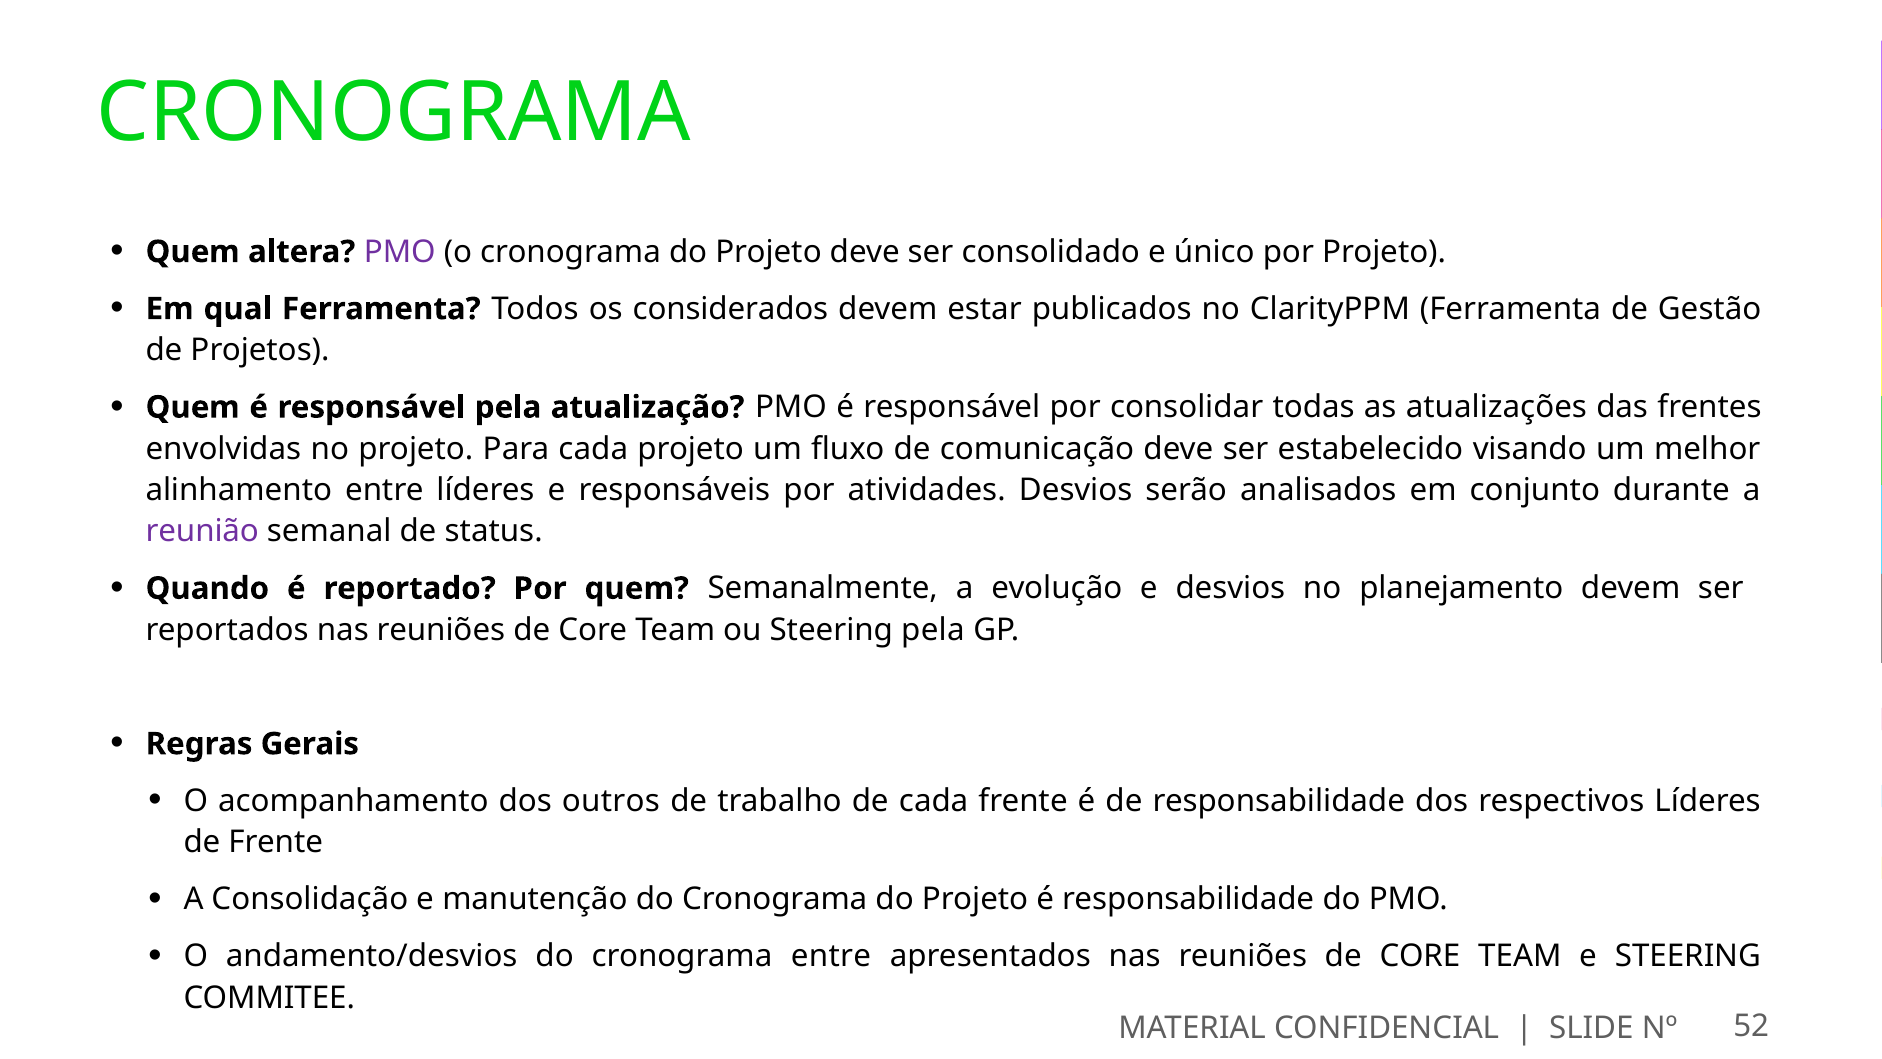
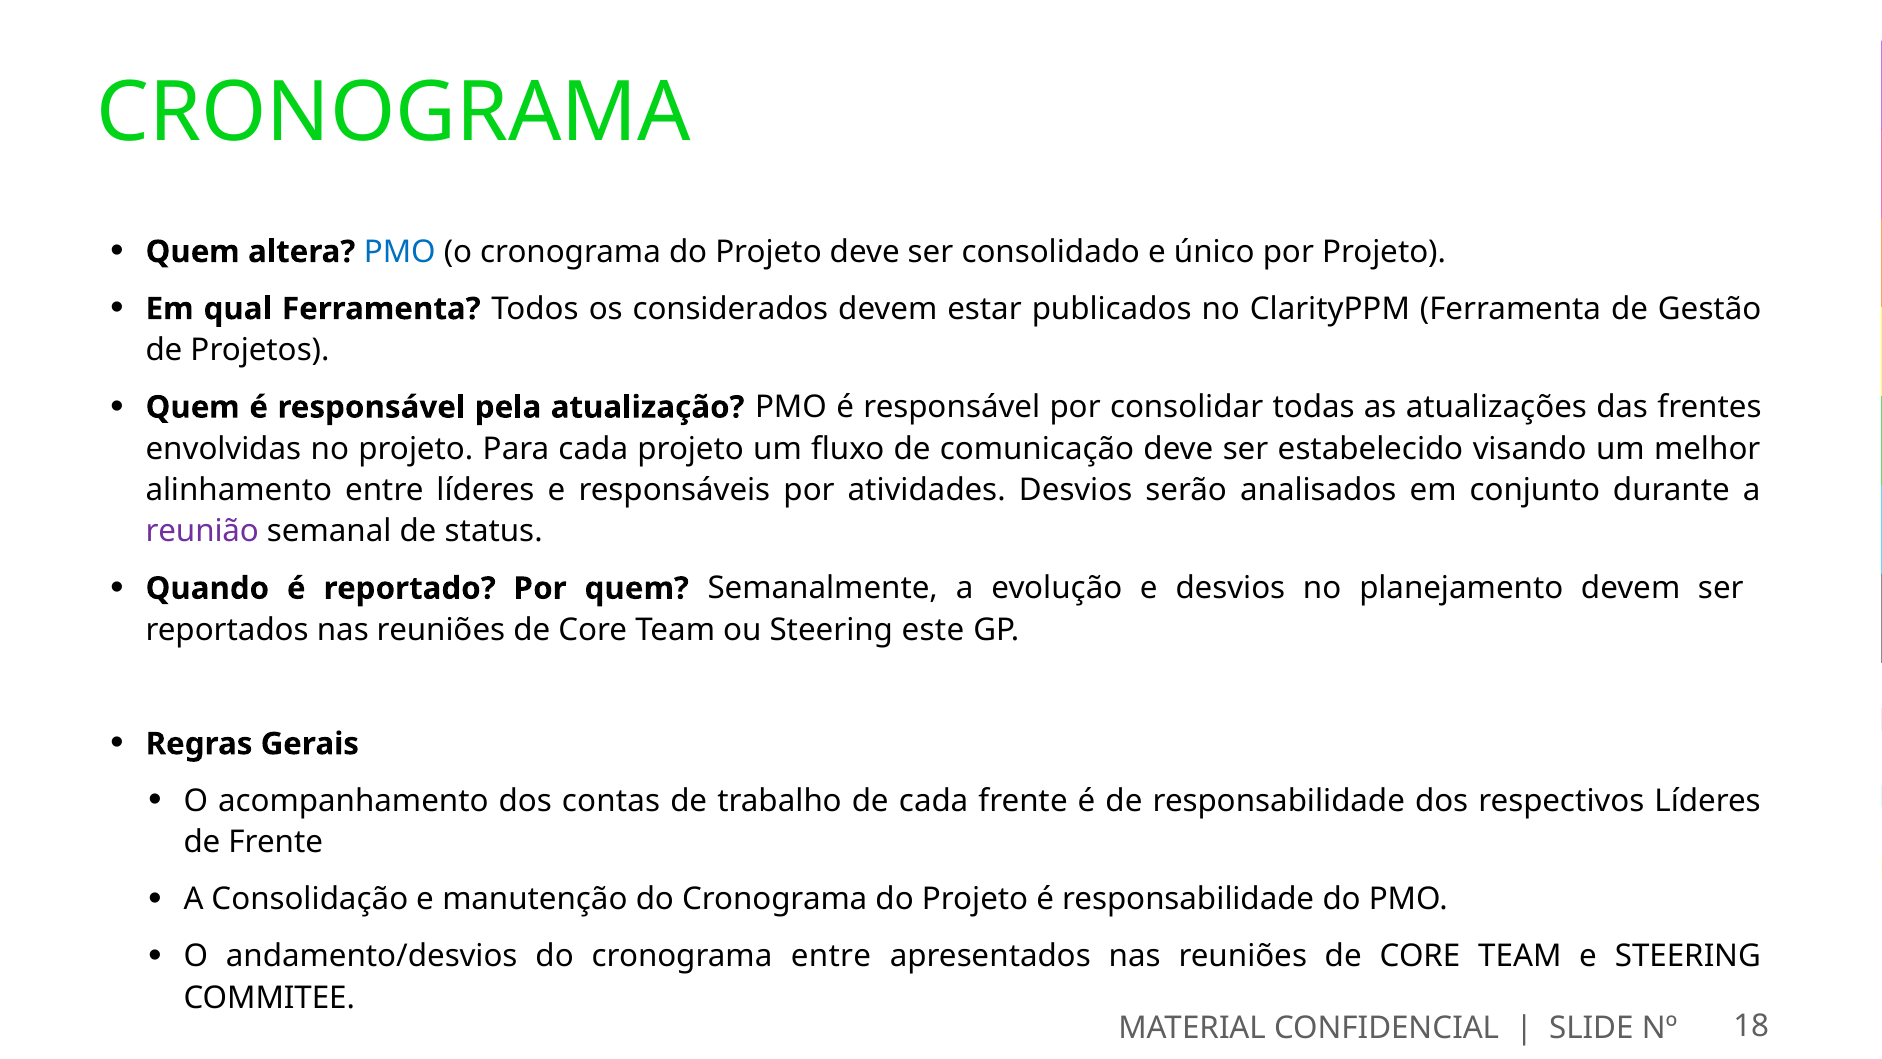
PMO at (400, 252) colour: purple -> blue
Steering pela: pela -> este
outros: outros -> contas
52: 52 -> 18
